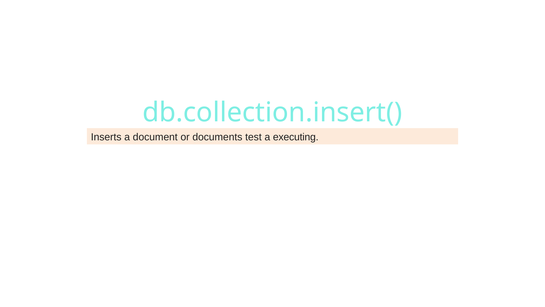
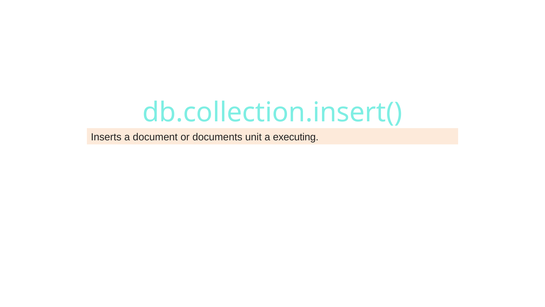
test: test -> unit
